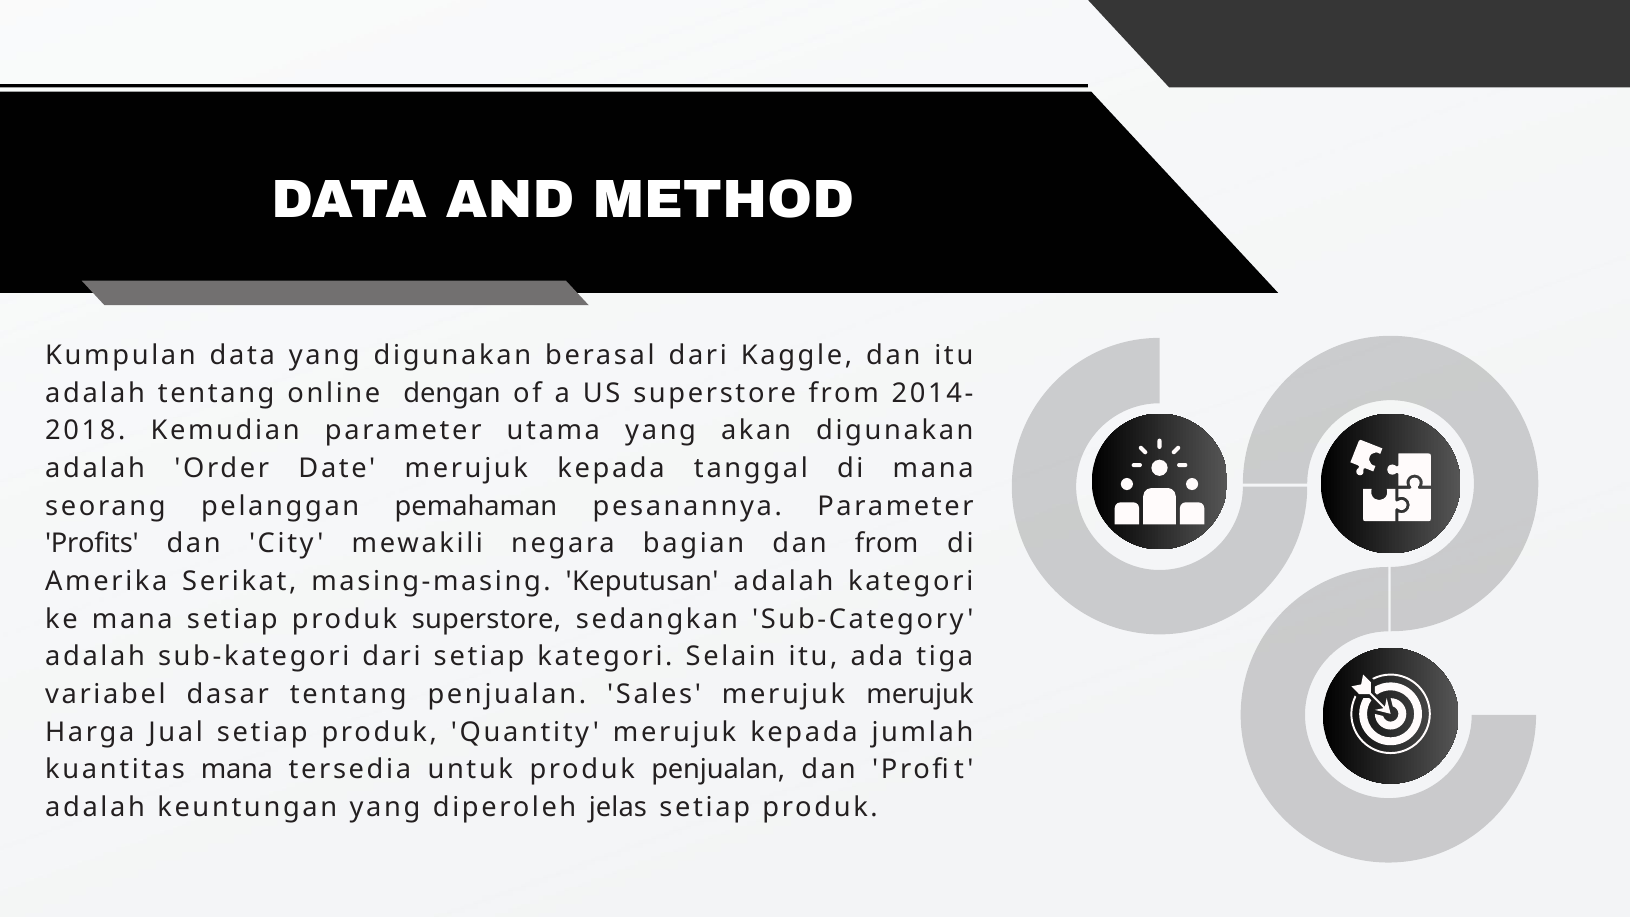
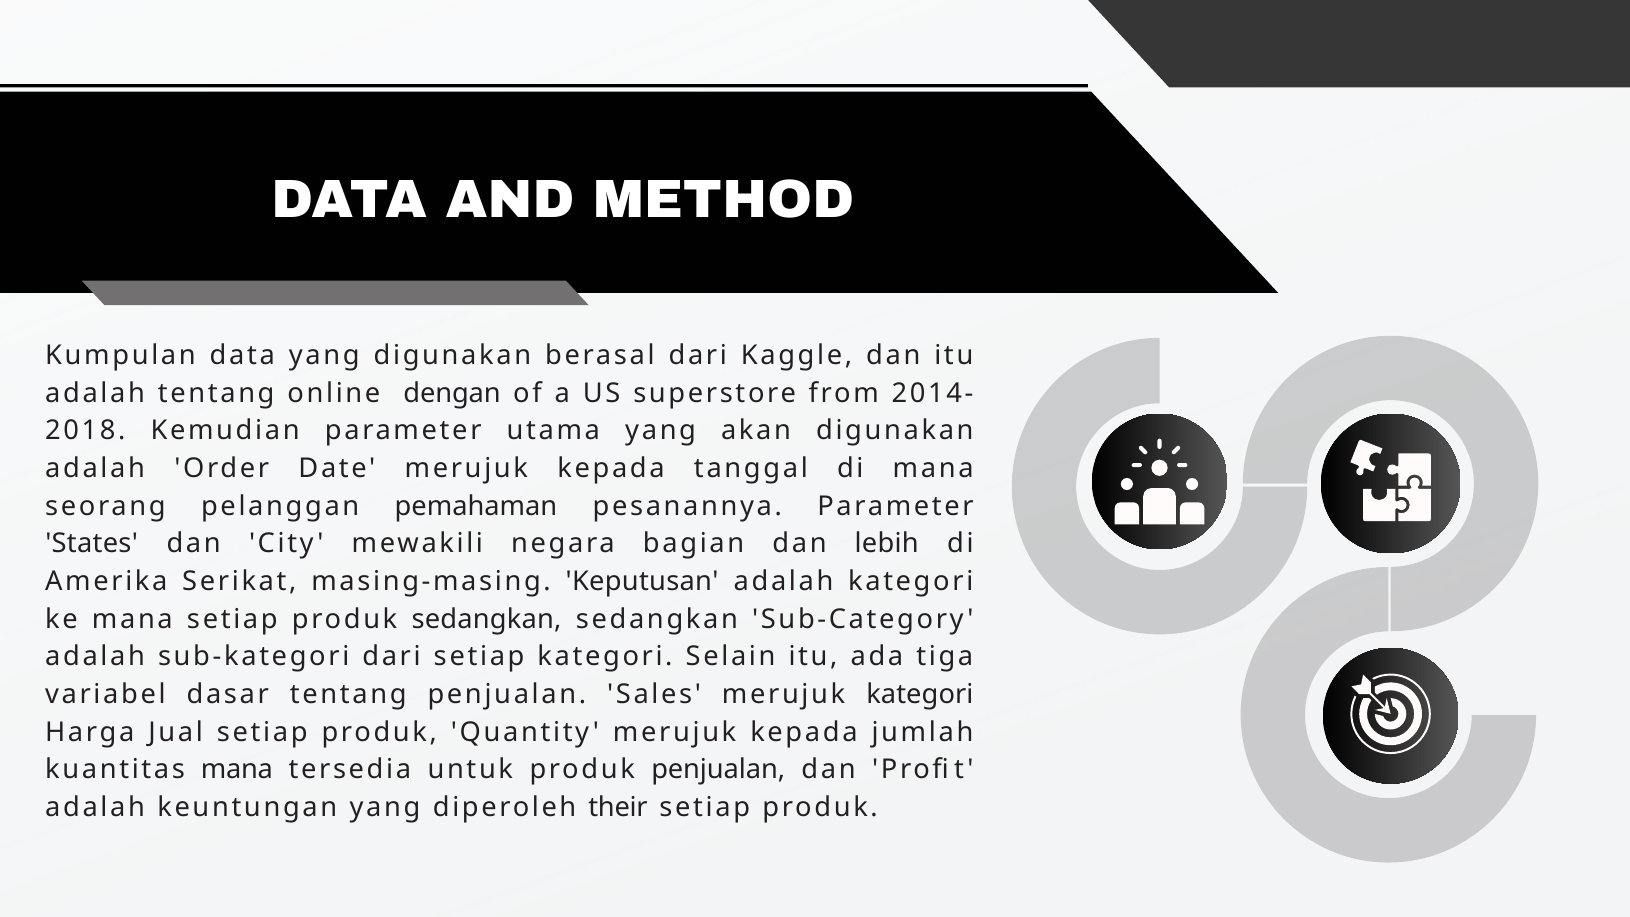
Profits: Profits -> States
dan from: from -> lebih
produk superstore: superstore -> sedangkan
merujuk merujuk: merujuk -> kategori
jelas: jelas -> their
